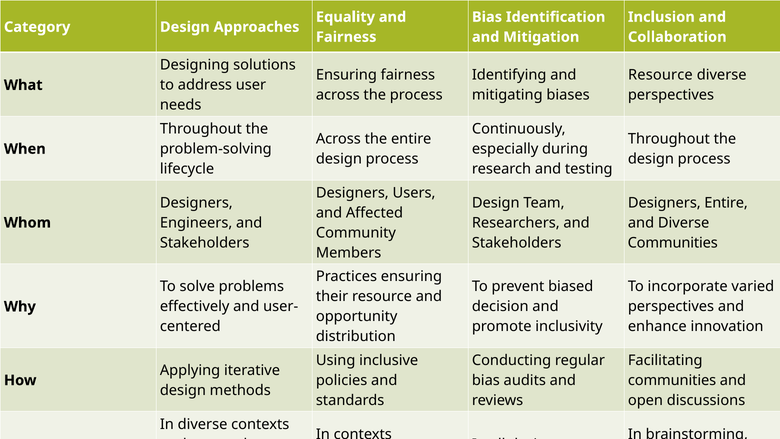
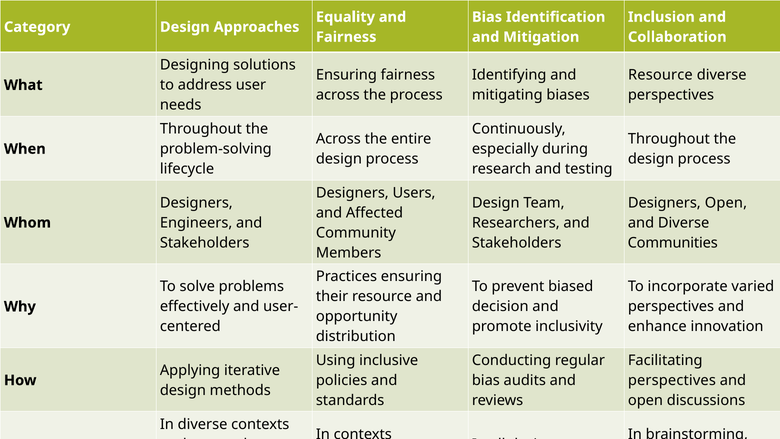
Designers Entire: Entire -> Open
communities at (672, 380): communities -> perspectives
